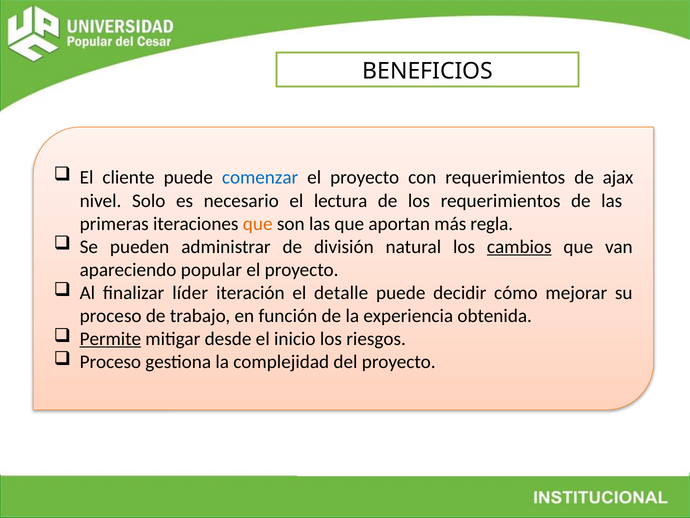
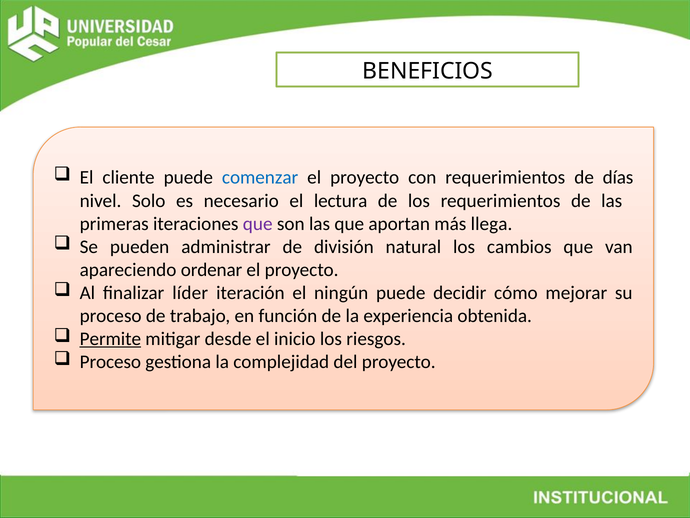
ajax: ajax -> días
que at (258, 223) colour: orange -> purple
regla: regla -> llega
cambios underline: present -> none
popular: popular -> ordenar
detalle: detalle -> ningún
